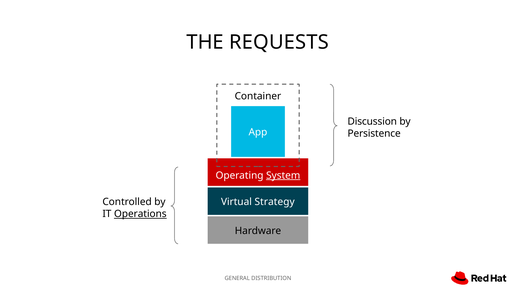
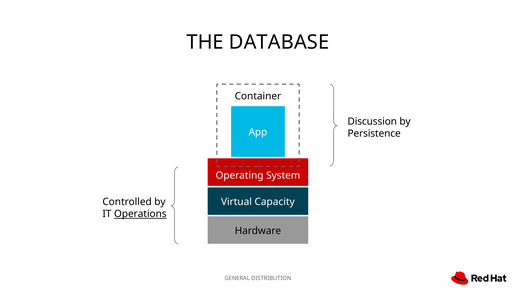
REQUESTS: REQUESTS -> DATABASE
System underline: present -> none
Strategy: Strategy -> Capacity
